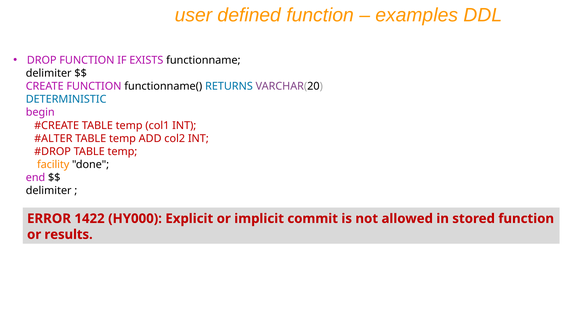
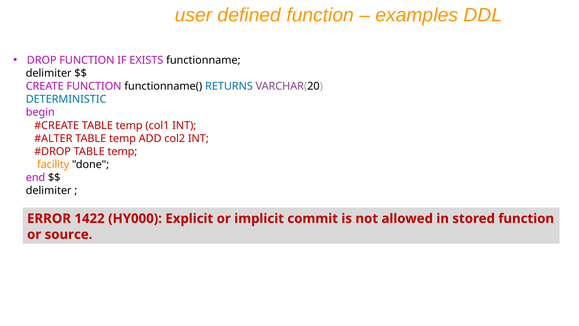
results: results -> source
